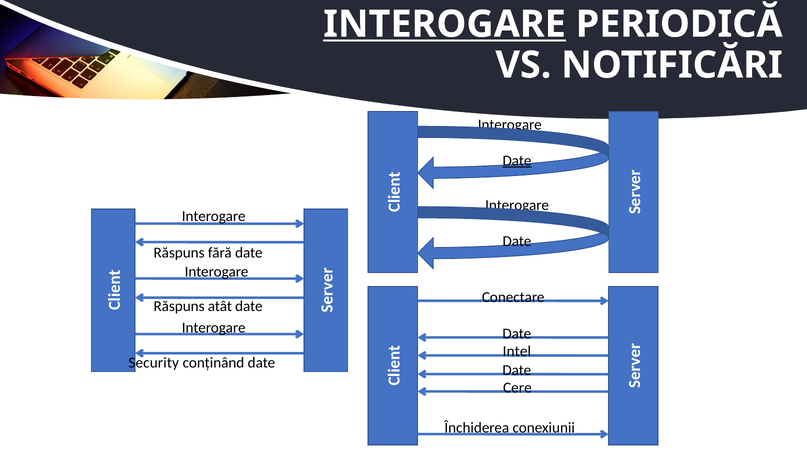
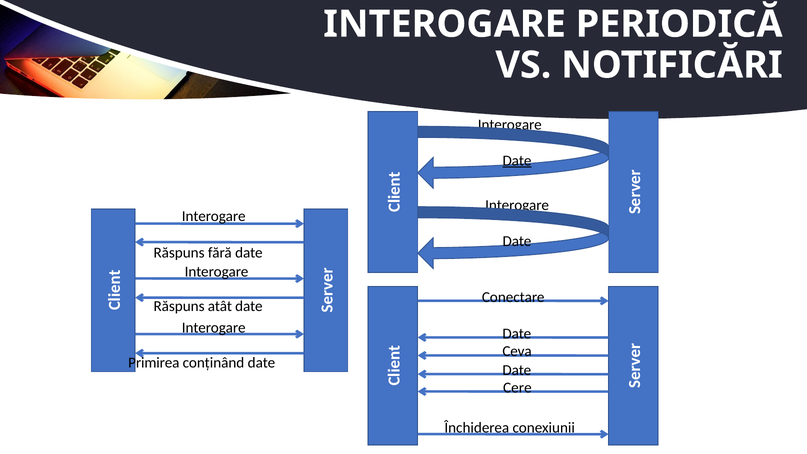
INTEROGARE at (445, 24) underline: present -> none
Intel: Intel -> Ceva
Security: Security -> Primirea
